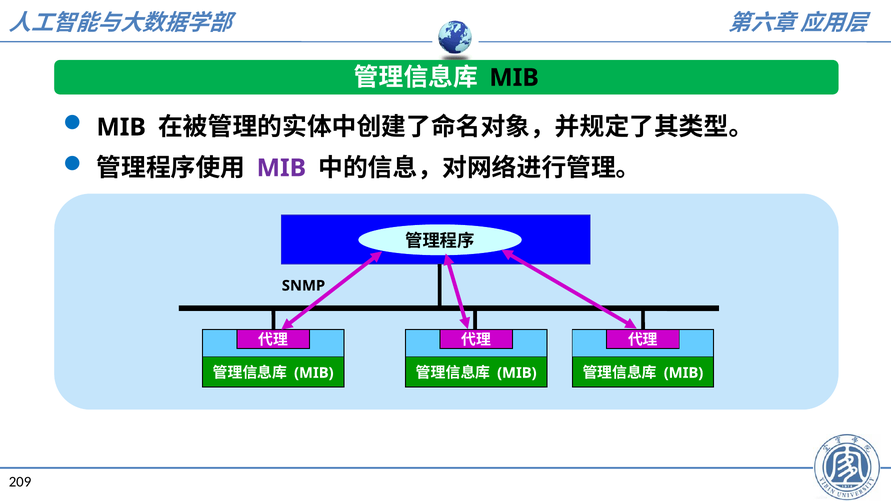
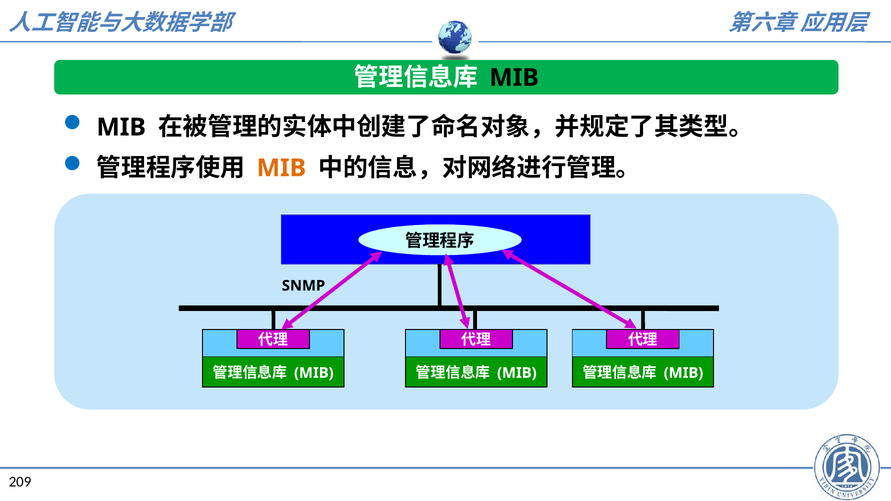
MIB at (281, 168) colour: purple -> orange
